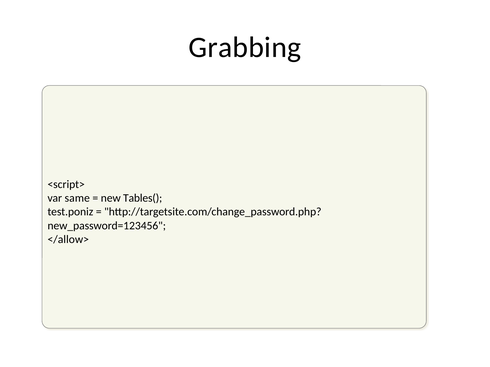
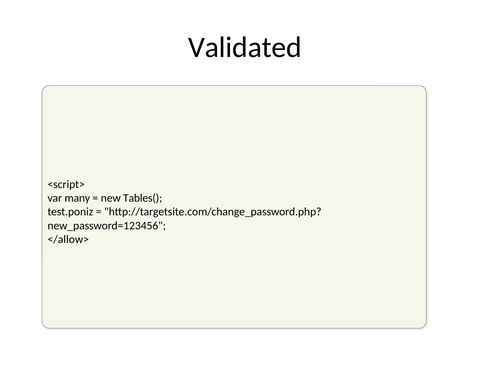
Grabbing: Grabbing -> Validated
same: same -> many
